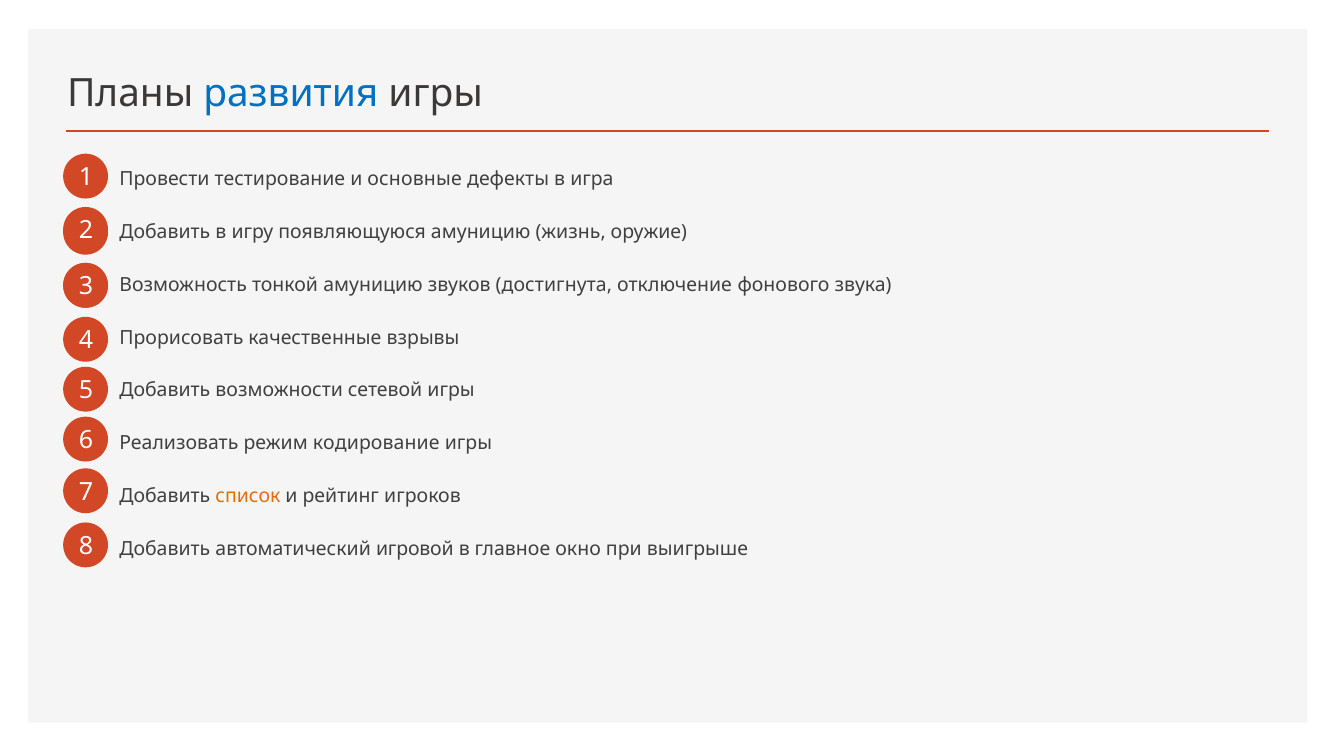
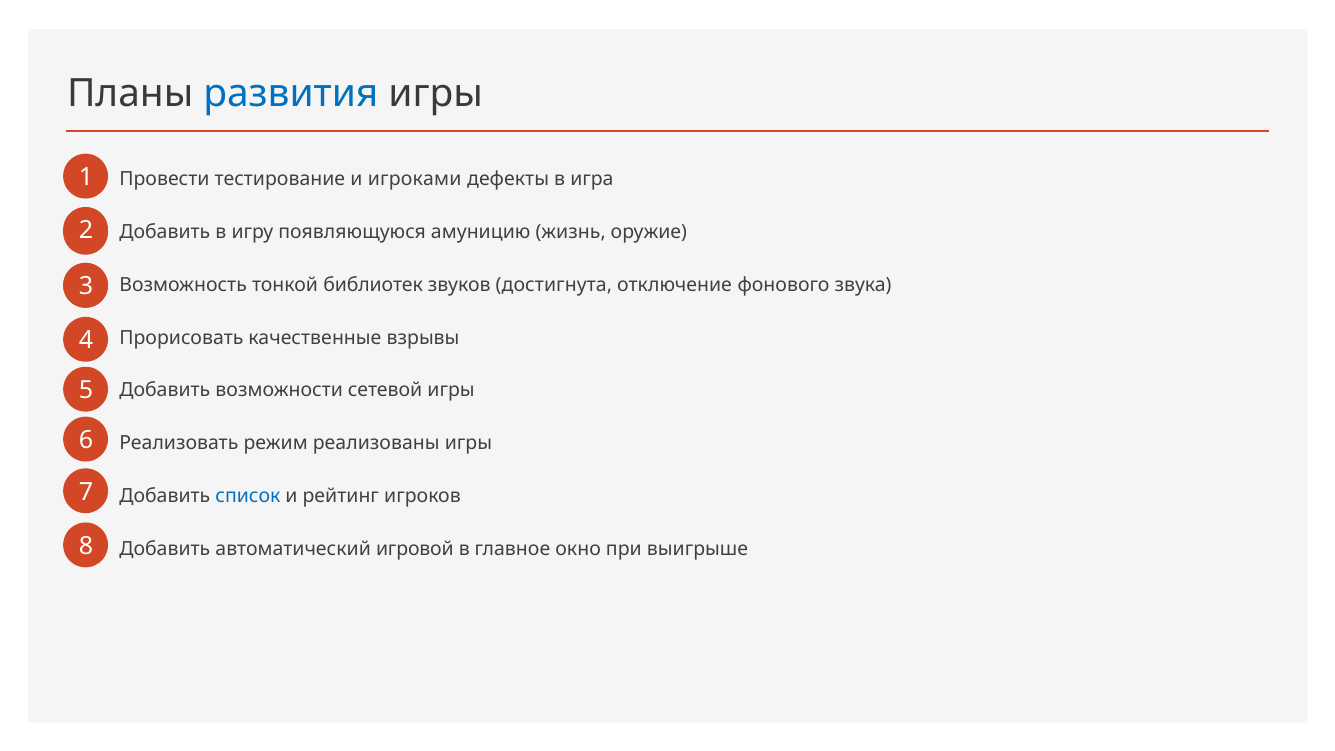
основные: основные -> игроками
тонкой амуницию: амуницию -> библиотек
кодирование: кодирование -> реализованы
список colour: orange -> blue
